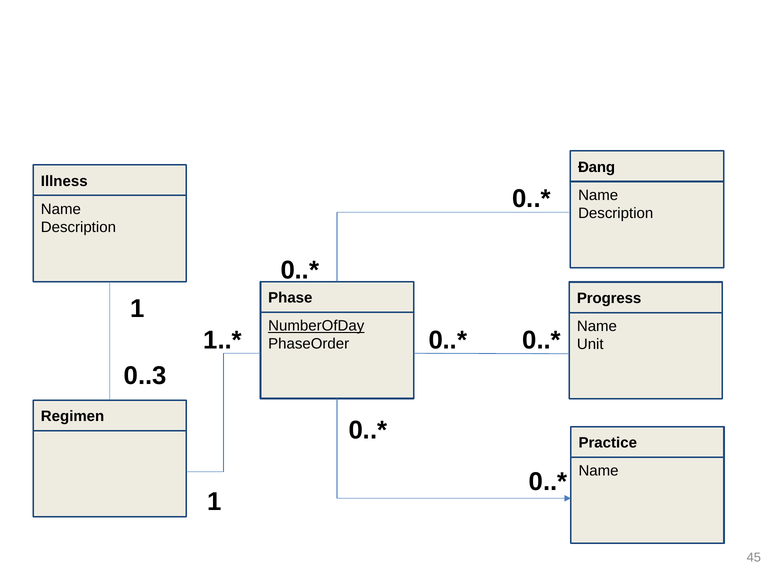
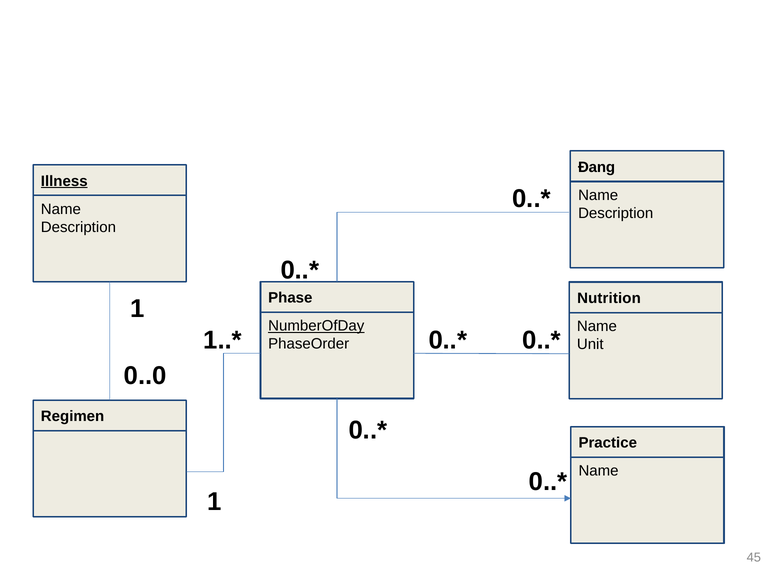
Illness underline: none -> present
Progress: Progress -> Nutrition
0..3: 0..3 -> 0..0
